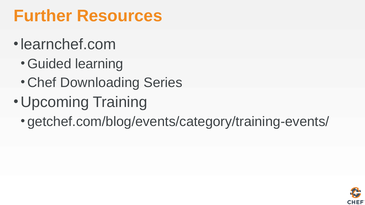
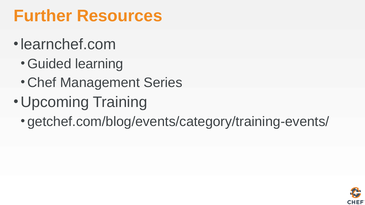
Downloading: Downloading -> Management
